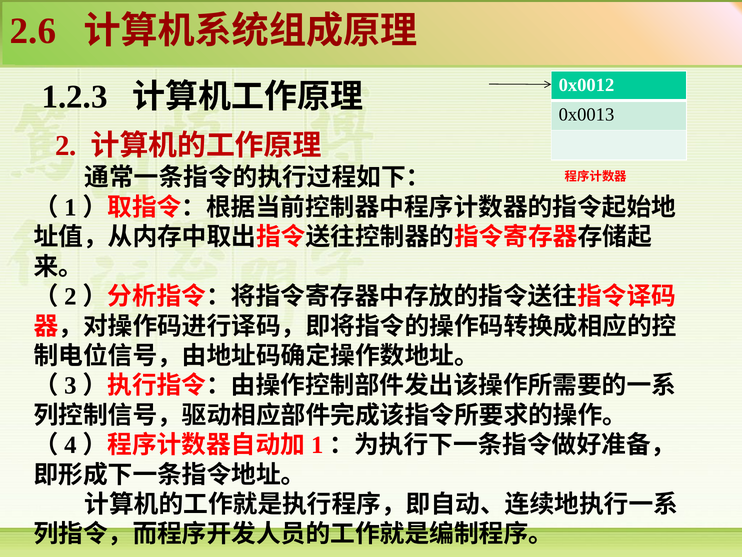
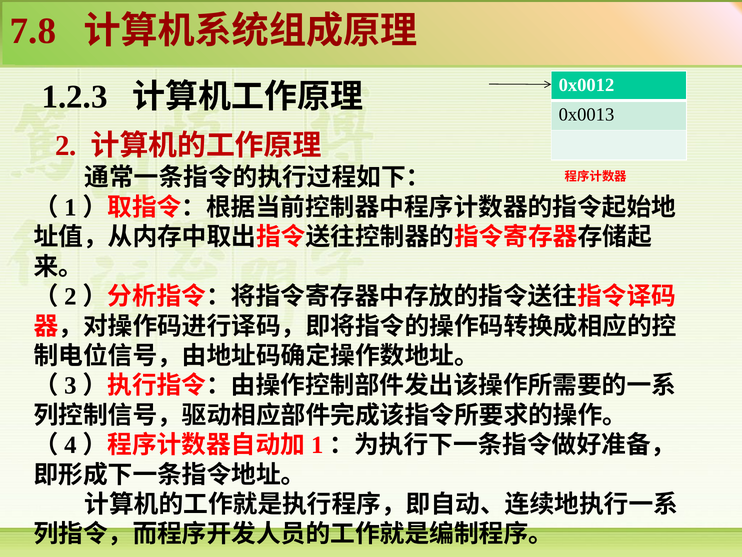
2.6: 2.6 -> 7.8
